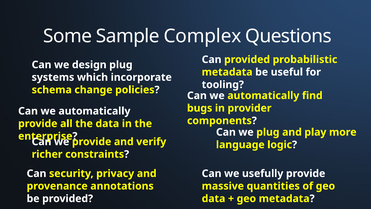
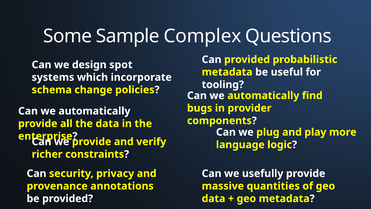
design plug: plug -> spot
